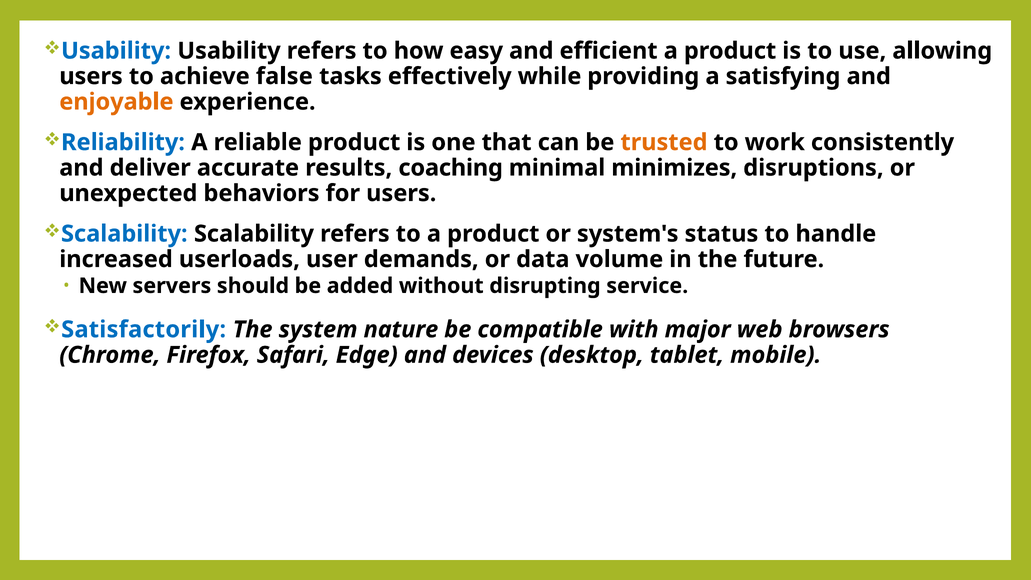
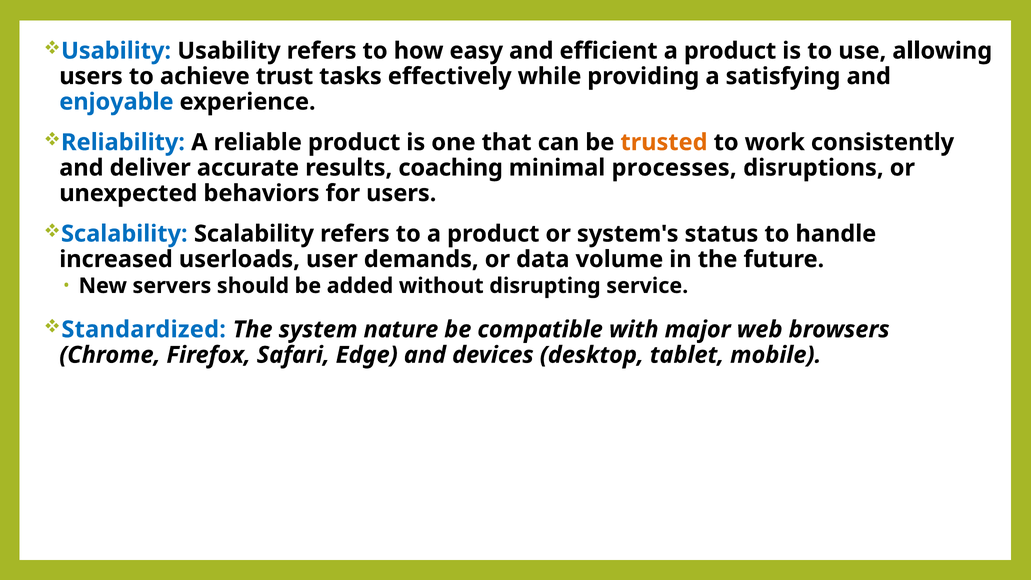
false: false -> trust
enjoyable colour: orange -> blue
minimizes: minimizes -> processes
Satisfactorily: Satisfactorily -> Standardized
